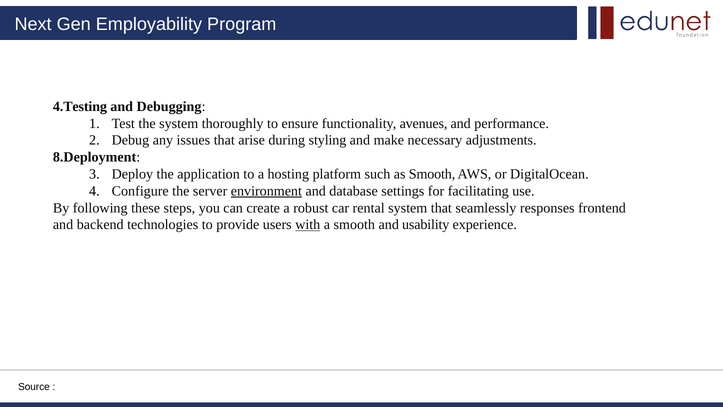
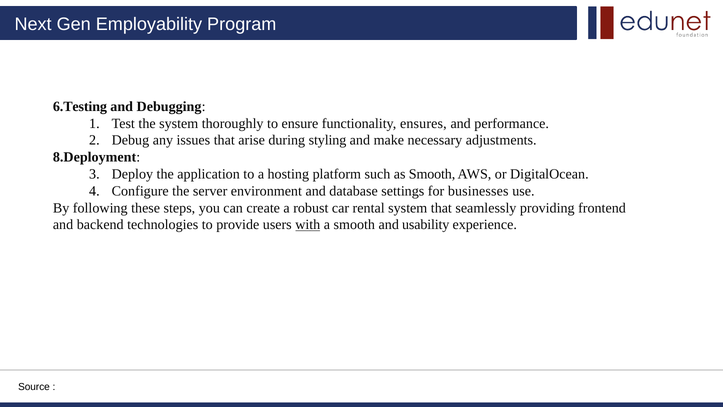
4.Testing: 4.Testing -> 6.Testing
avenues: avenues -> ensures
environment underline: present -> none
facilitating: facilitating -> businesses
responses: responses -> providing
